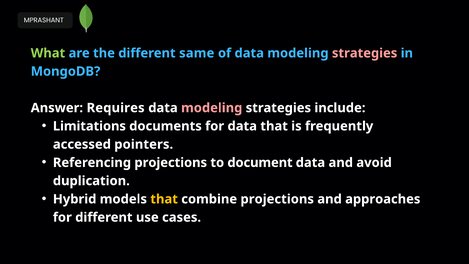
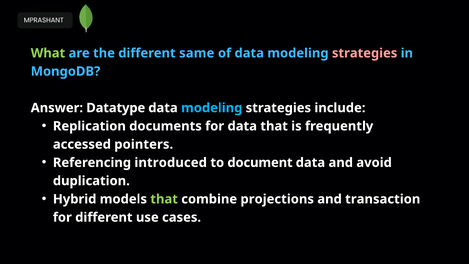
Requires: Requires -> Datatype
modeling at (212, 108) colour: pink -> light blue
Limitations: Limitations -> Replication
Referencing projections: projections -> introduced
that at (164, 199) colour: yellow -> light green
approaches: approaches -> transaction
